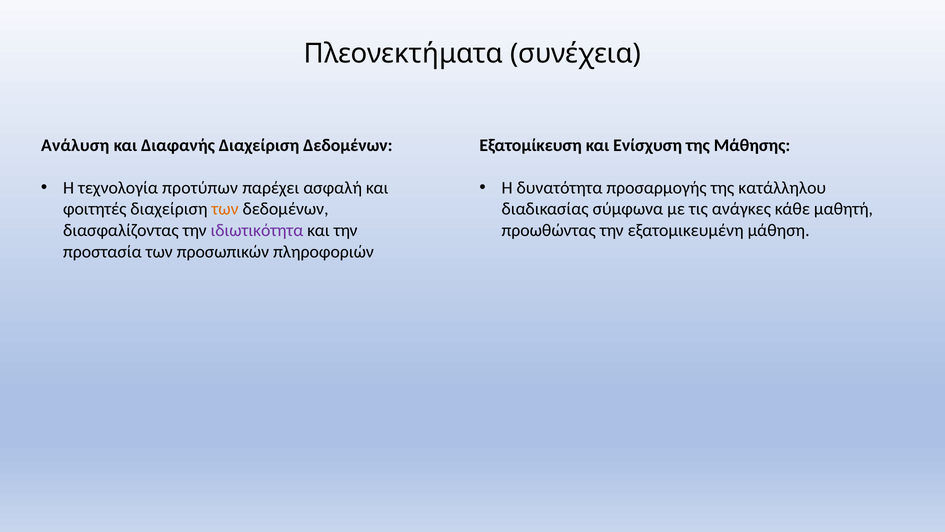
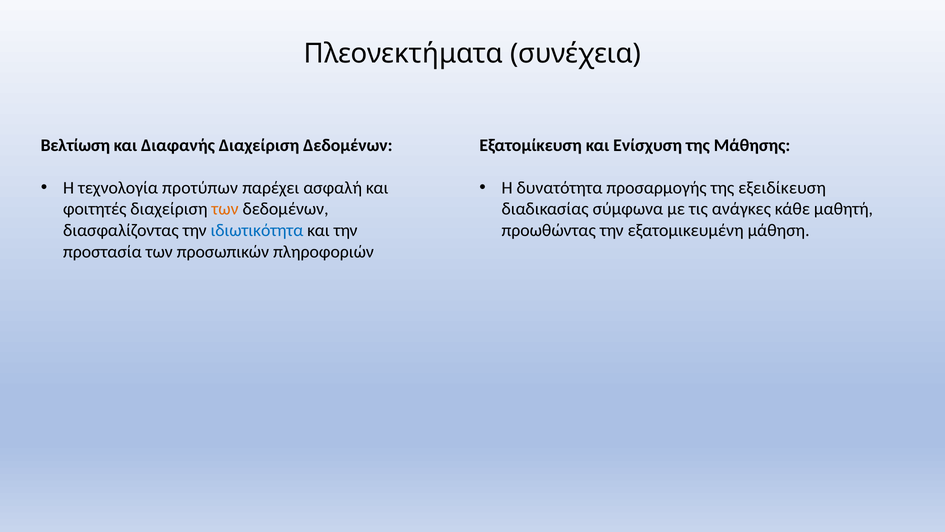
Ανάλυση: Ανάλυση -> Βελτίωση
κατάλληλου: κατάλληλου -> εξειδίκευση
ιδιωτικότητα colour: purple -> blue
